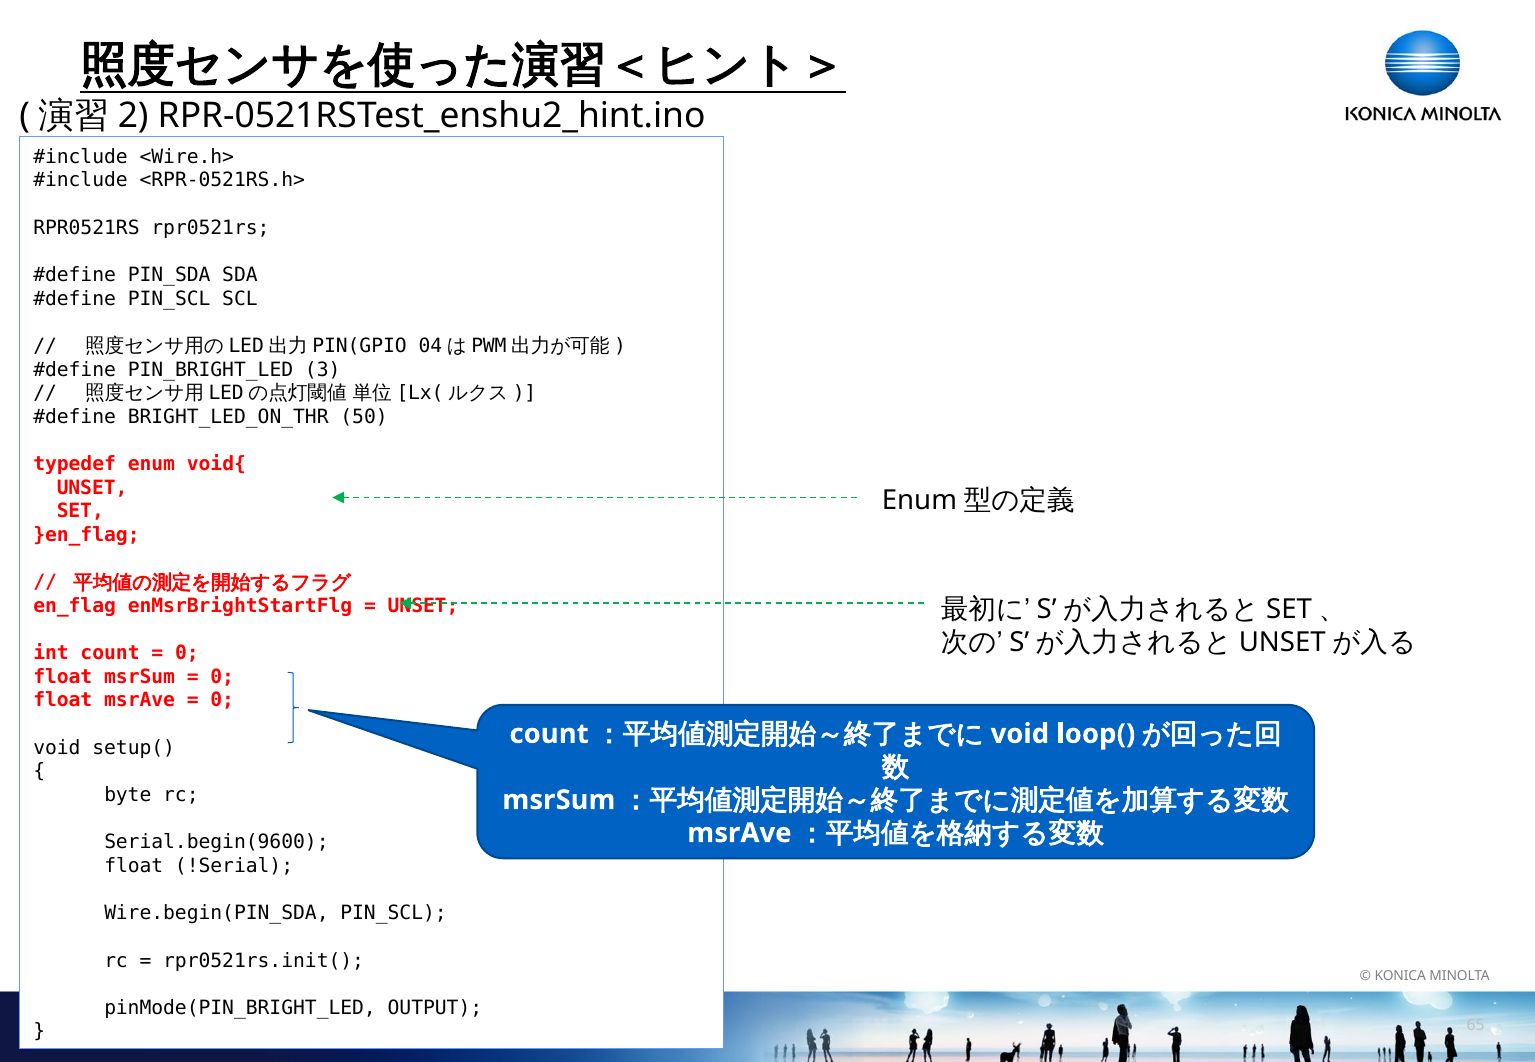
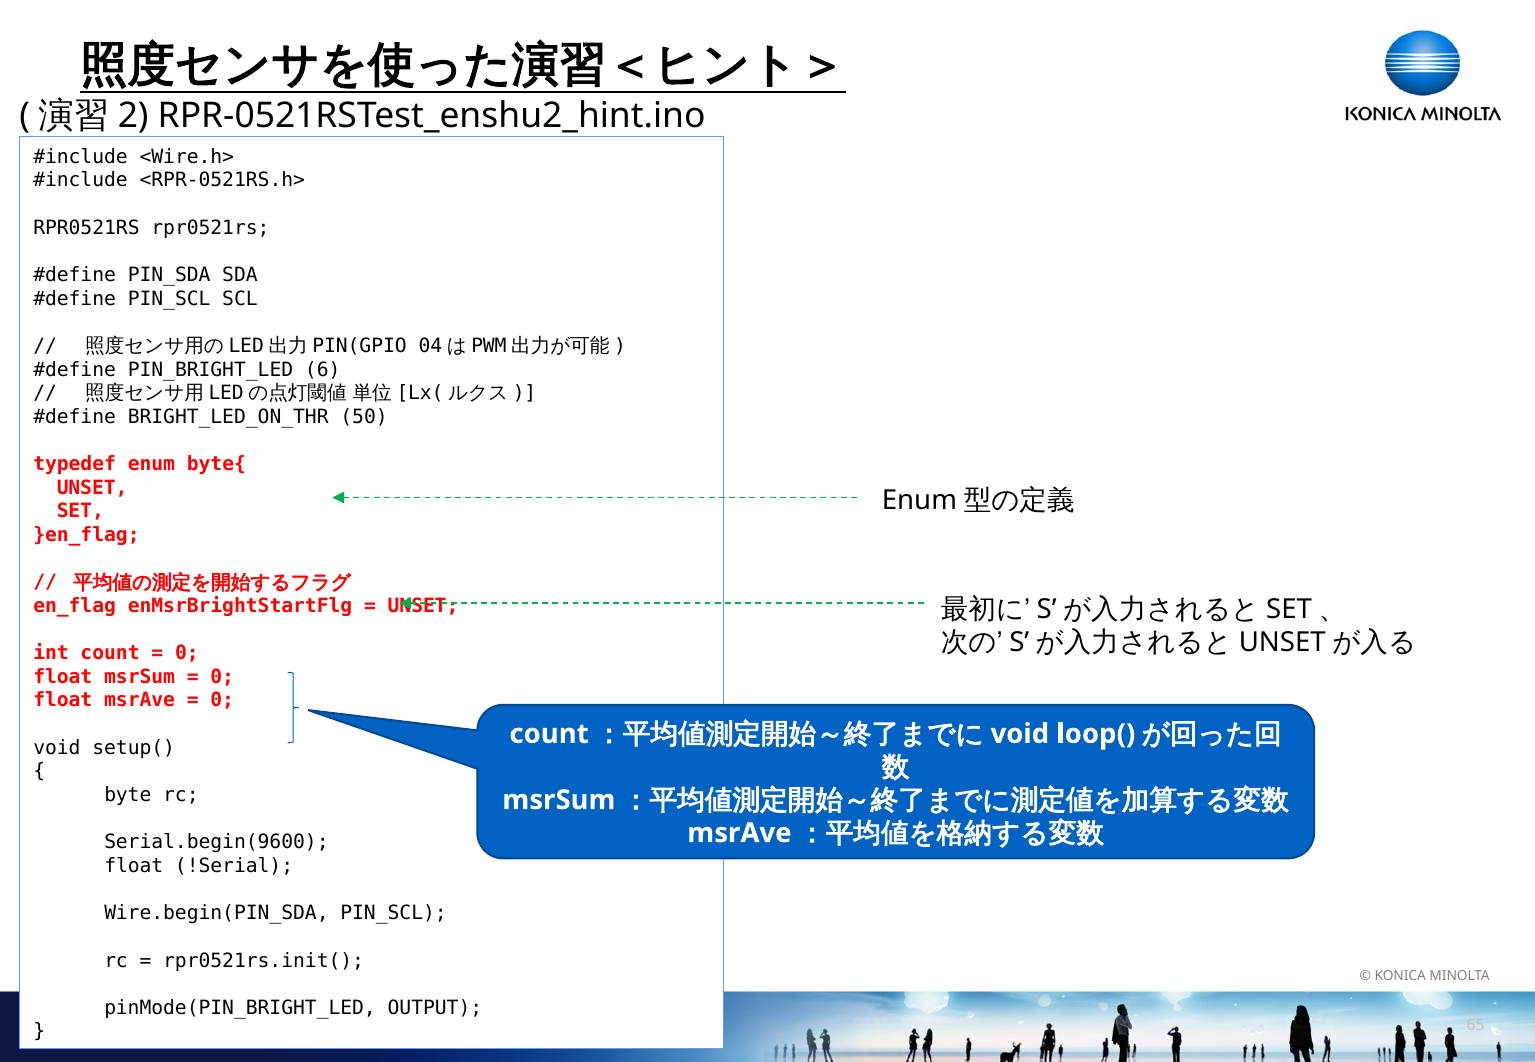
3: 3 -> 6
void{: void{ -> byte{
